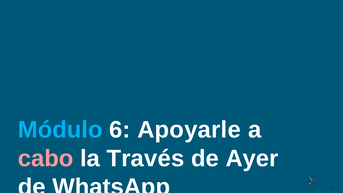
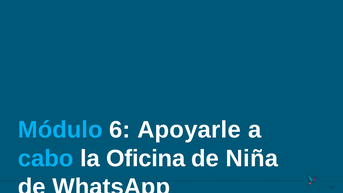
cabo colour: pink -> light blue
Través: Través -> Oficina
Ayer: Ayer -> Niña
